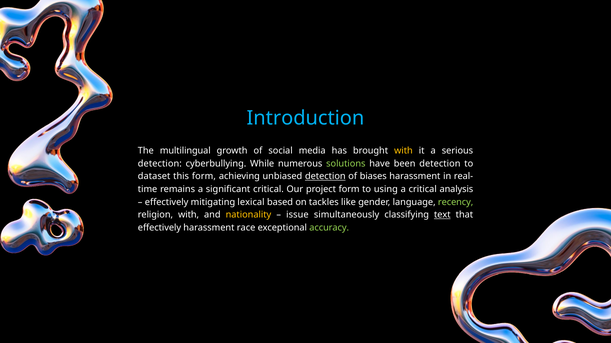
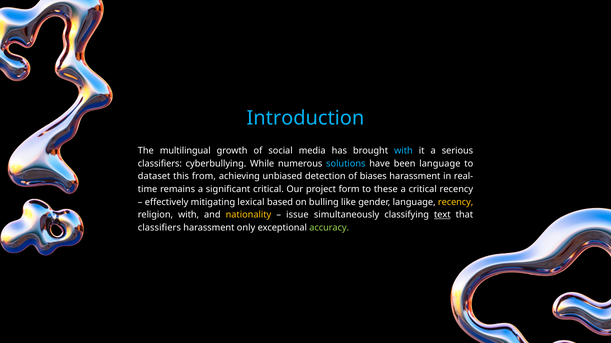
with at (403, 151) colour: yellow -> light blue
detection at (160, 164): detection -> classifiers
solutions colour: light green -> light blue
been detection: detection -> language
this form: form -> from
detection at (325, 177) underline: present -> none
using: using -> these
critical analysis: analysis -> recency
tackles: tackles -> bulling
recency at (456, 202) colour: light green -> yellow
effectively at (159, 228): effectively -> classifiers
race: race -> only
